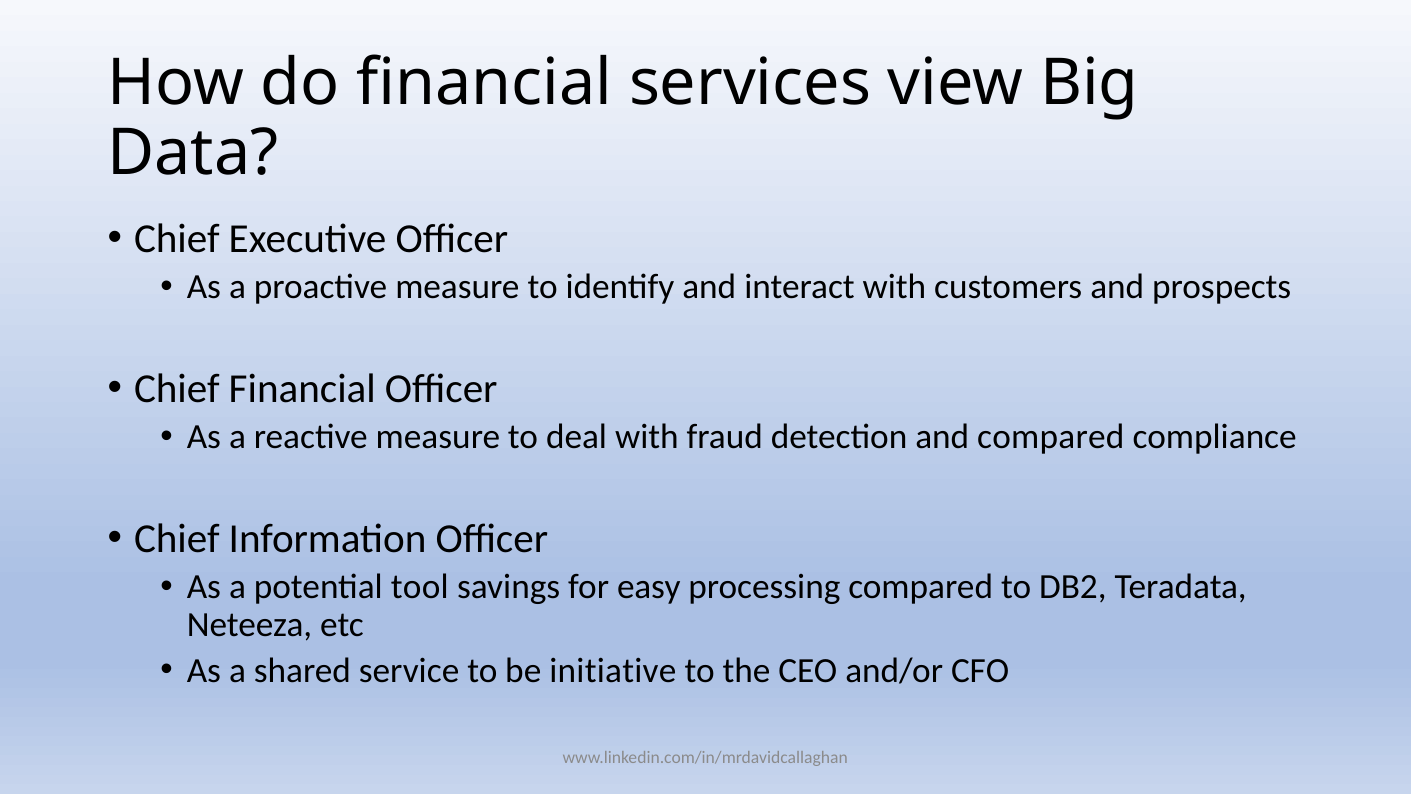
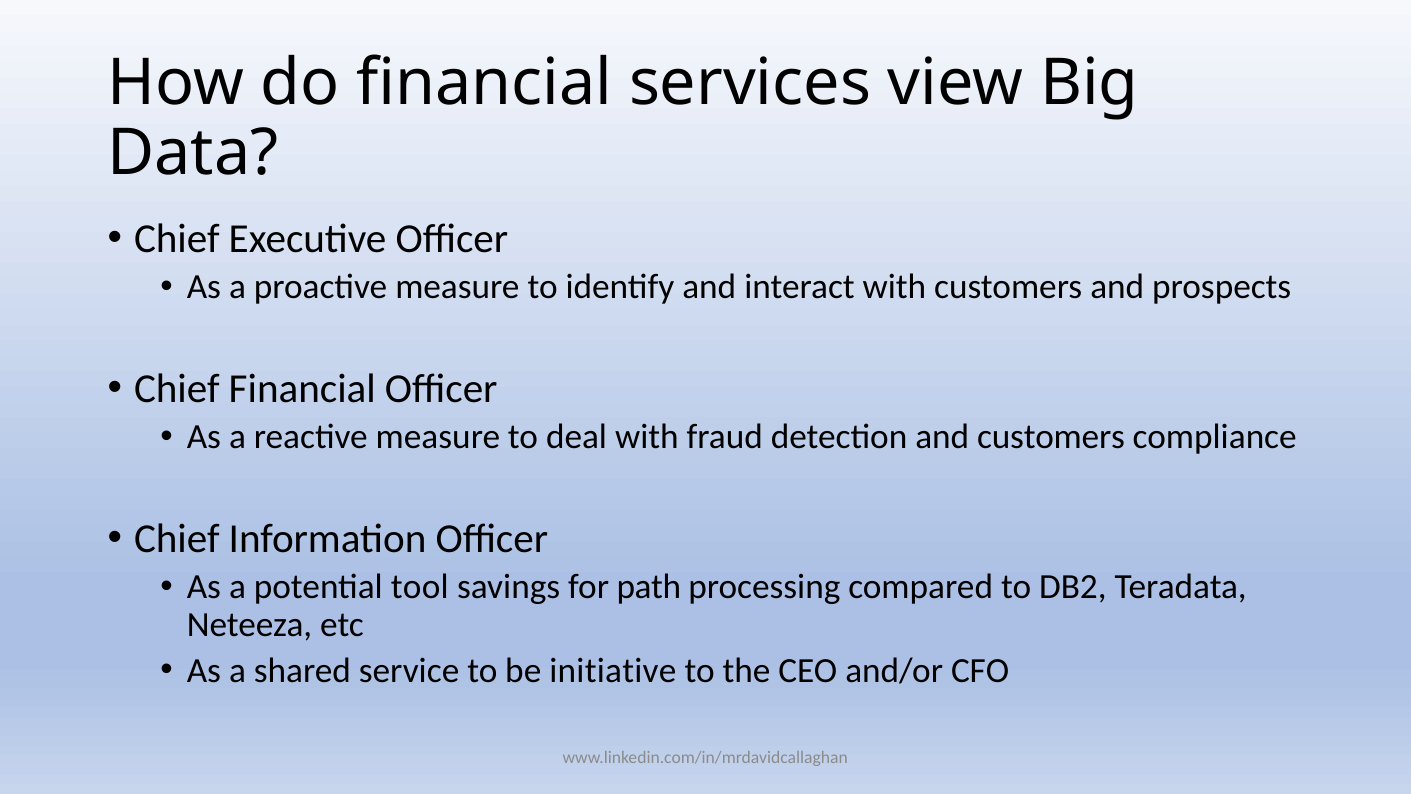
and compared: compared -> customers
easy: easy -> path
